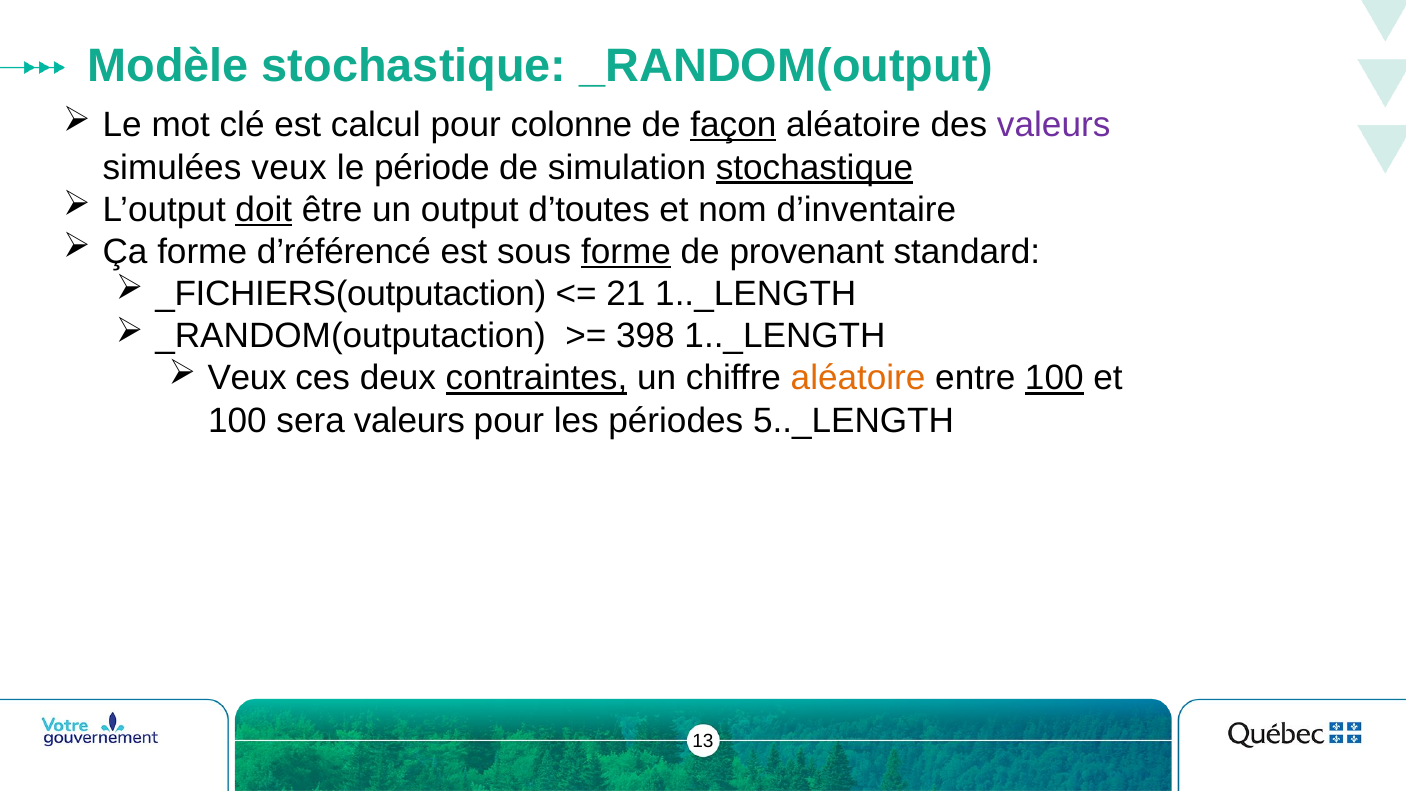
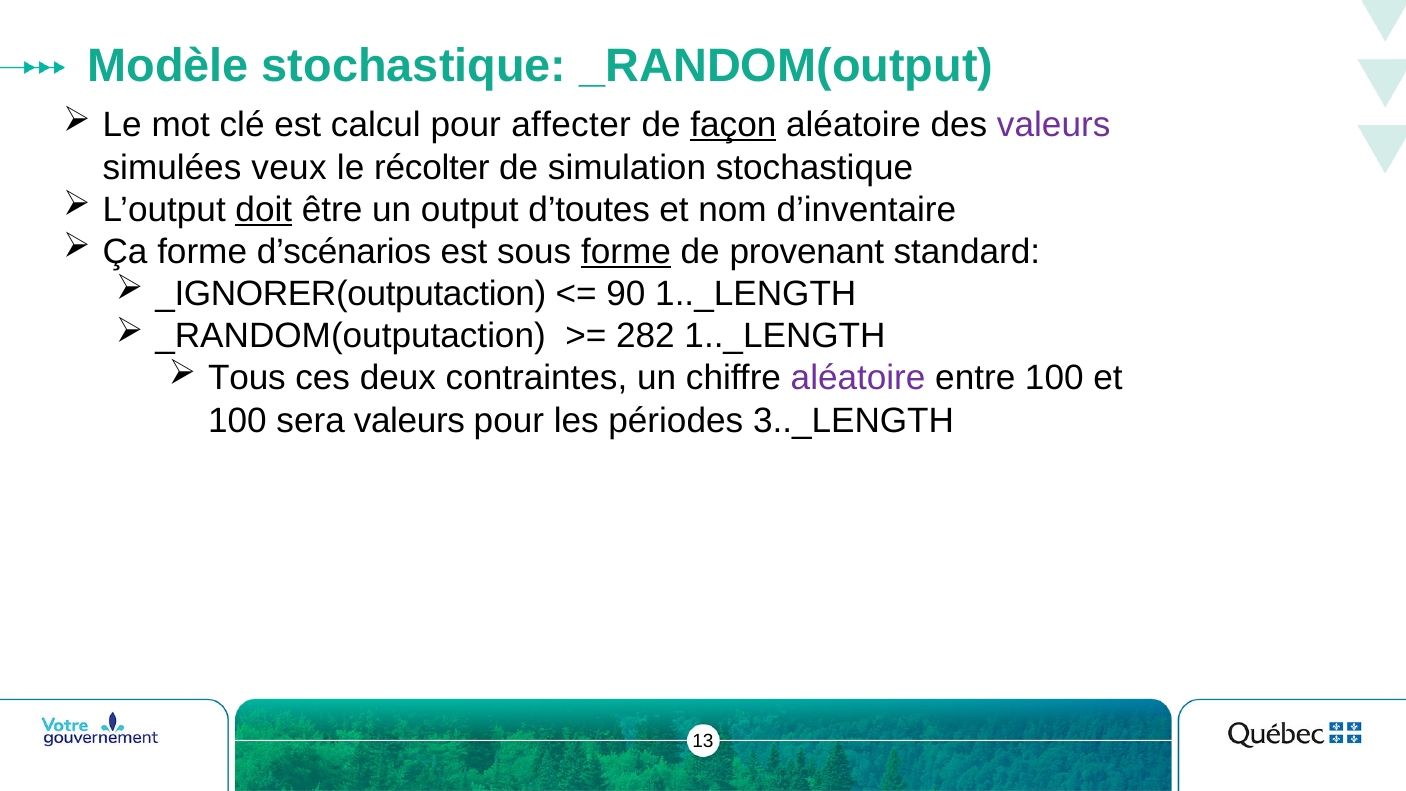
colonne: colonne -> affecter
période: période -> récolter
stochastique at (815, 167) underline: present -> none
d’référencé: d’référencé -> d’scénarios
_FICHIERS(outputaction: _FICHIERS(outputaction -> _IGNORER(outputaction
21: 21 -> 90
398: 398 -> 282
Veux at (247, 378): Veux -> Tous
contraintes underline: present -> none
aléatoire at (858, 378) colour: orange -> purple
100 at (1054, 378) underline: present -> none
5.._LENGTH: 5.._LENGTH -> 3.._LENGTH
